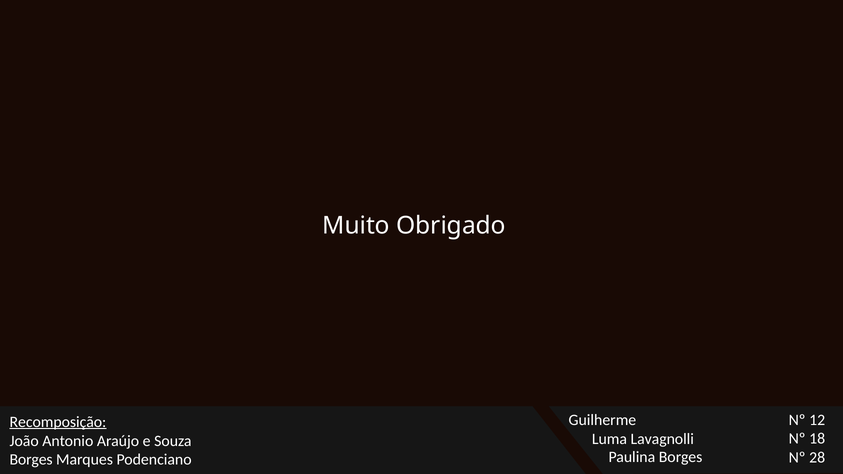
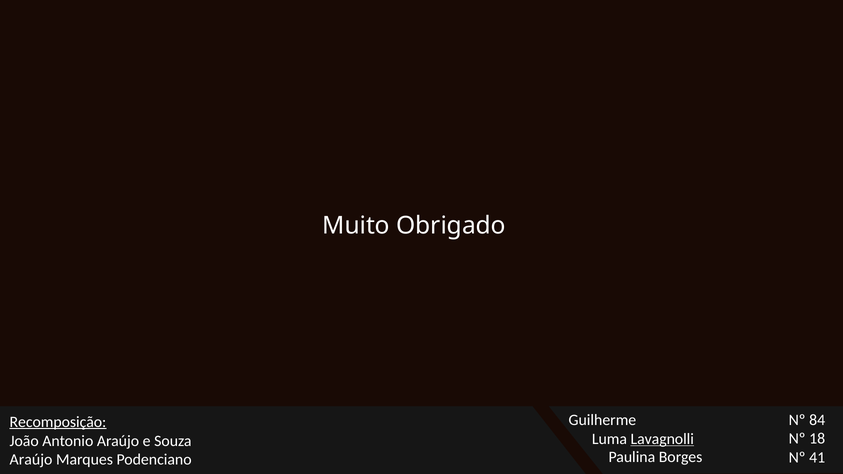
12: 12 -> 84
Lavagnolli underline: none -> present
28: 28 -> 41
Borges at (31, 460): Borges -> Araújo
